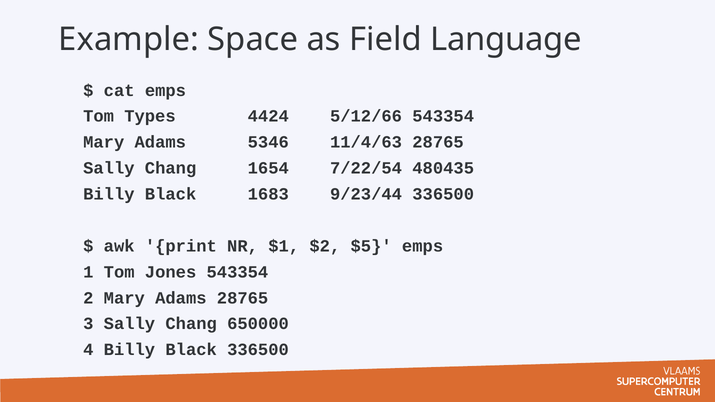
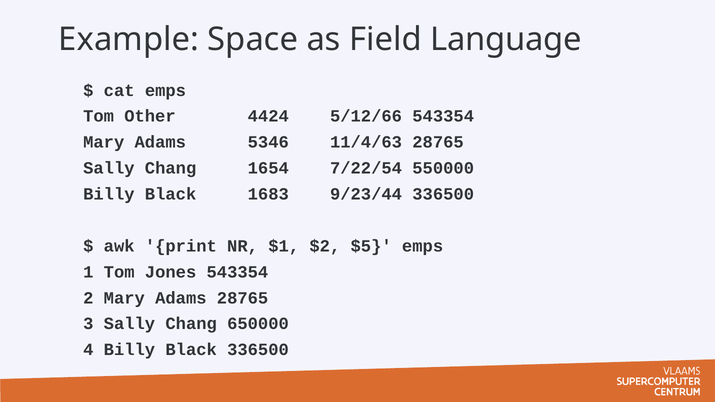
Types: Types -> Other
480435: 480435 -> 550000
